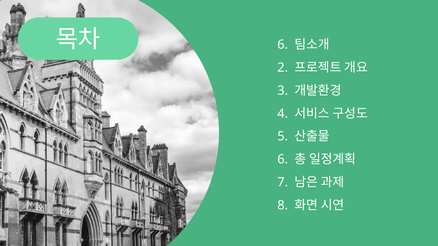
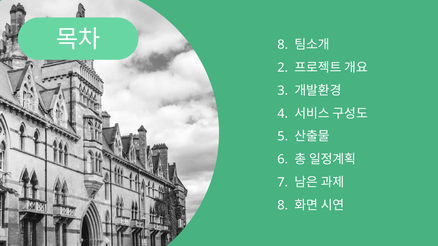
6 at (283, 45): 6 -> 8
